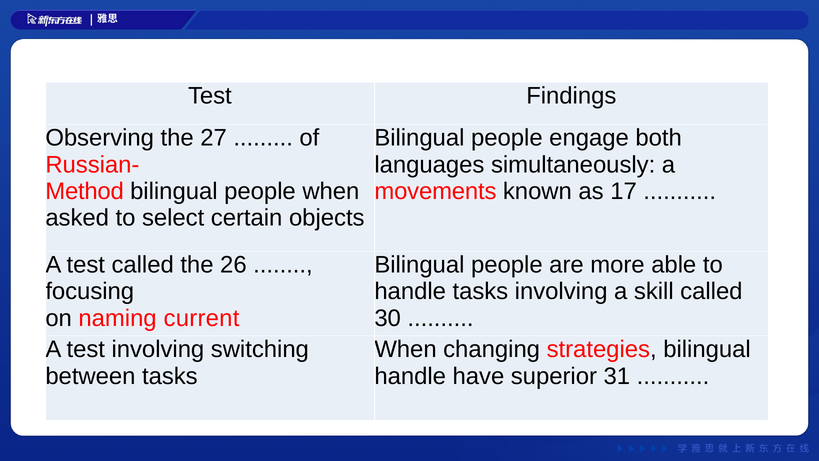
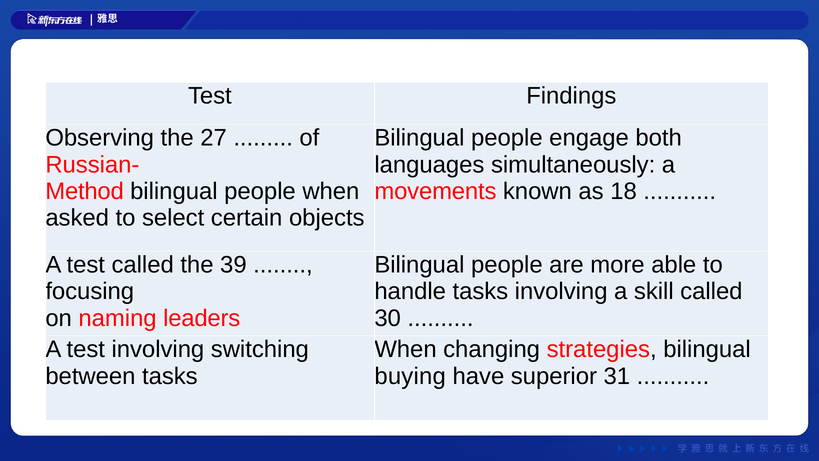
17: 17 -> 18
26: 26 -> 39
current: current -> leaders
handle at (410, 376): handle -> buying
